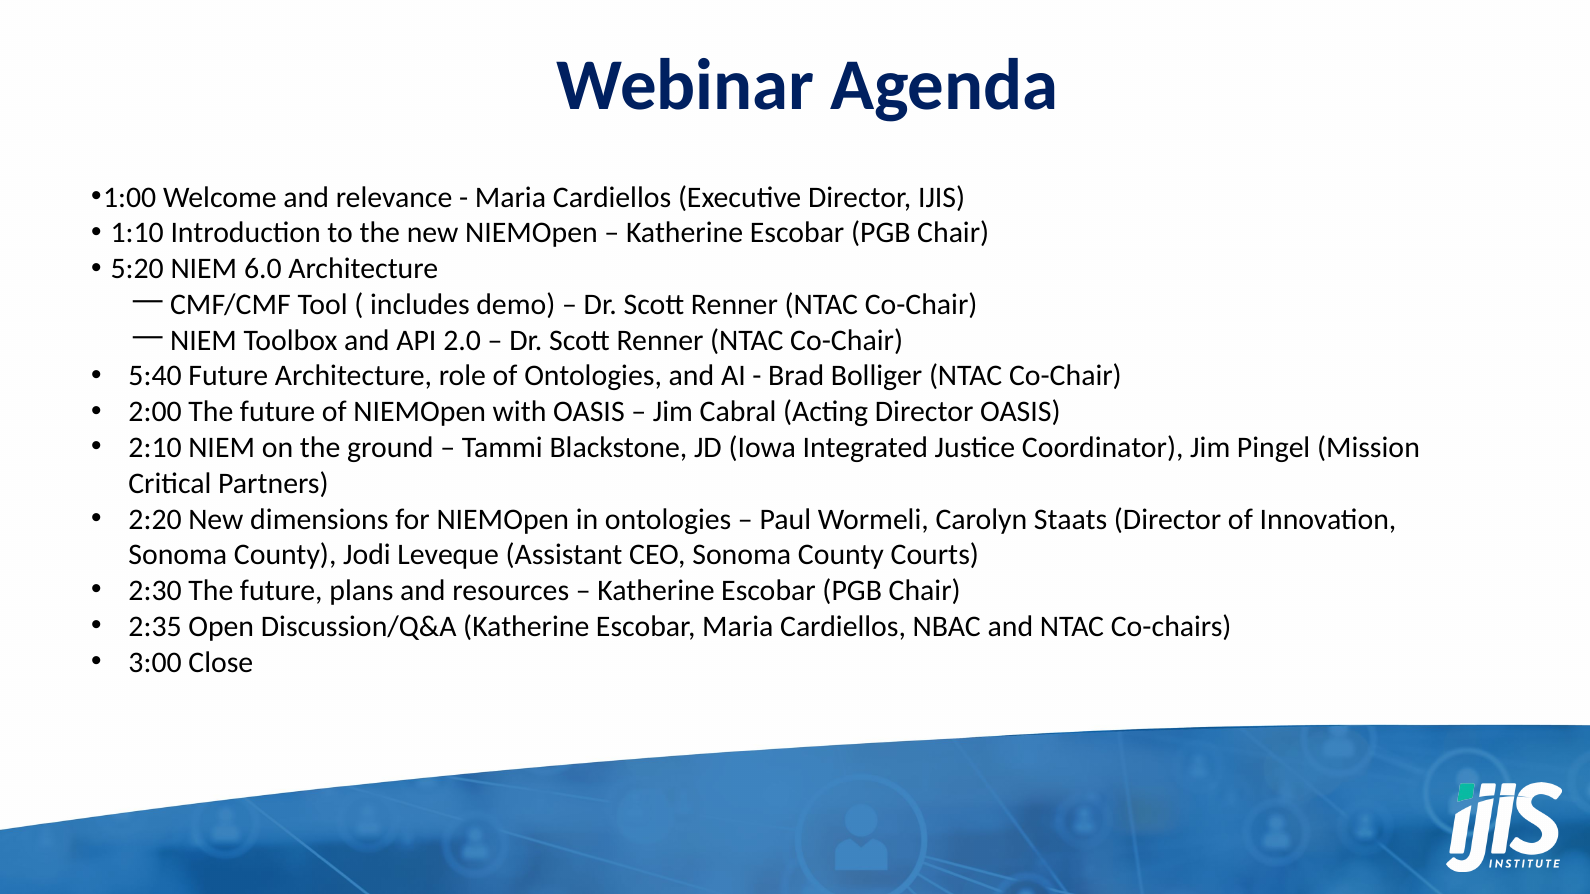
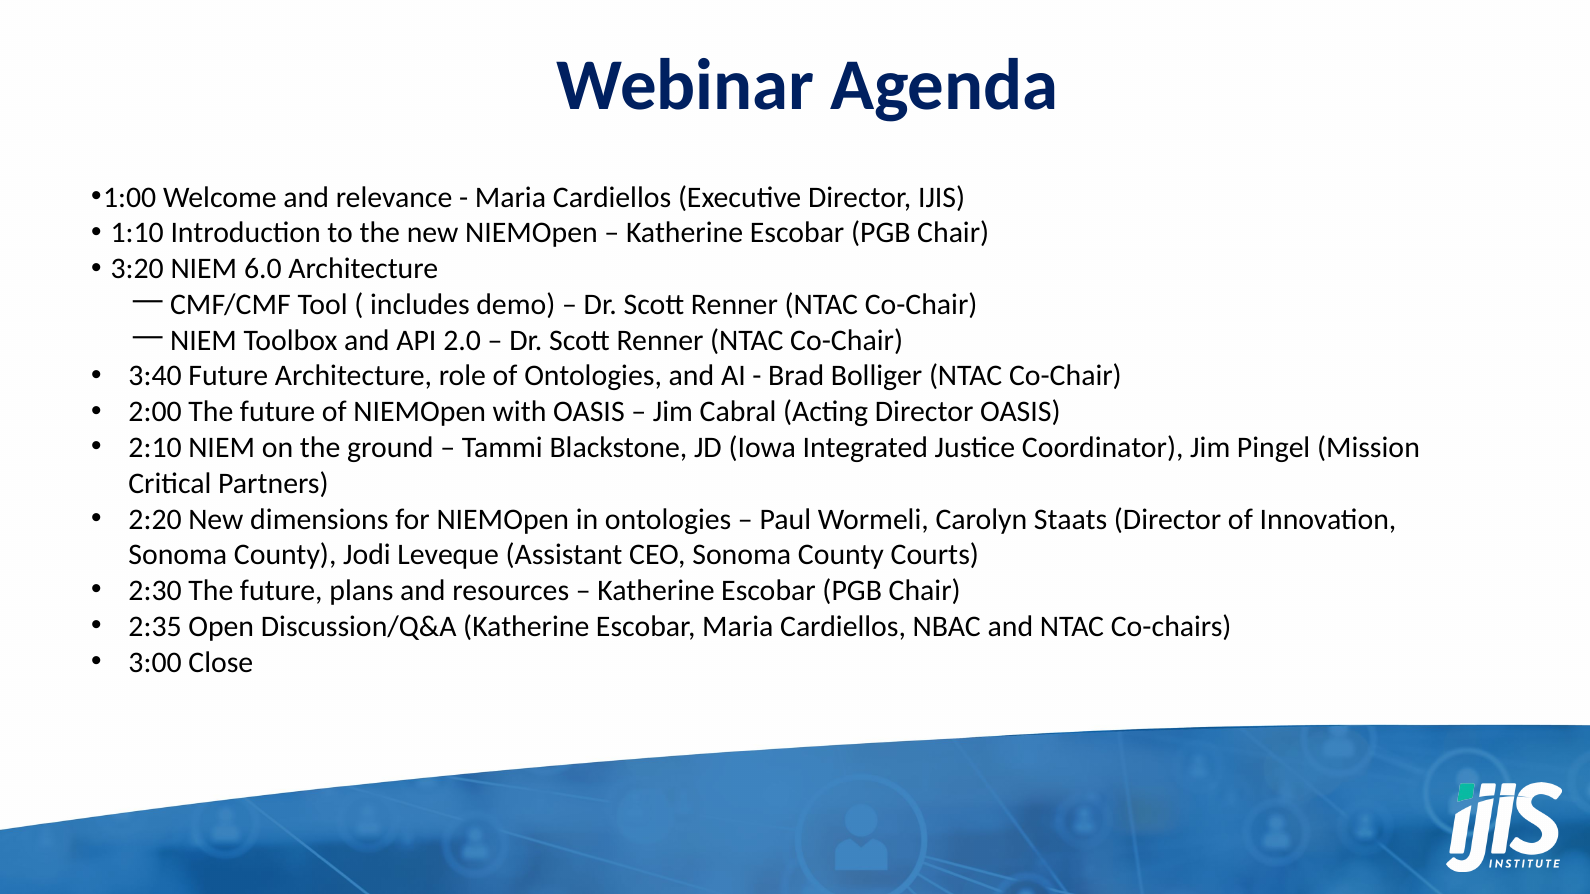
5:20: 5:20 -> 3:20
5:40: 5:40 -> 3:40
